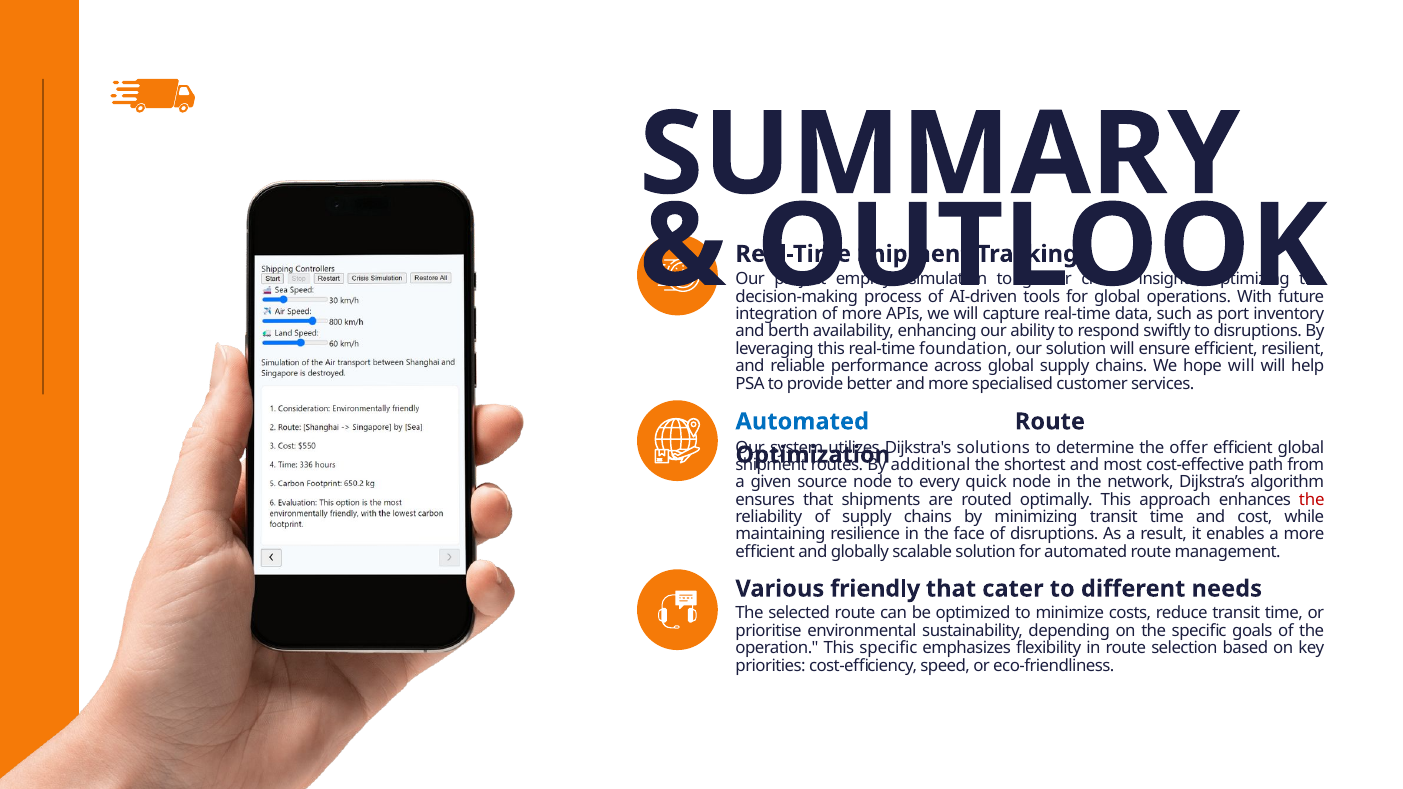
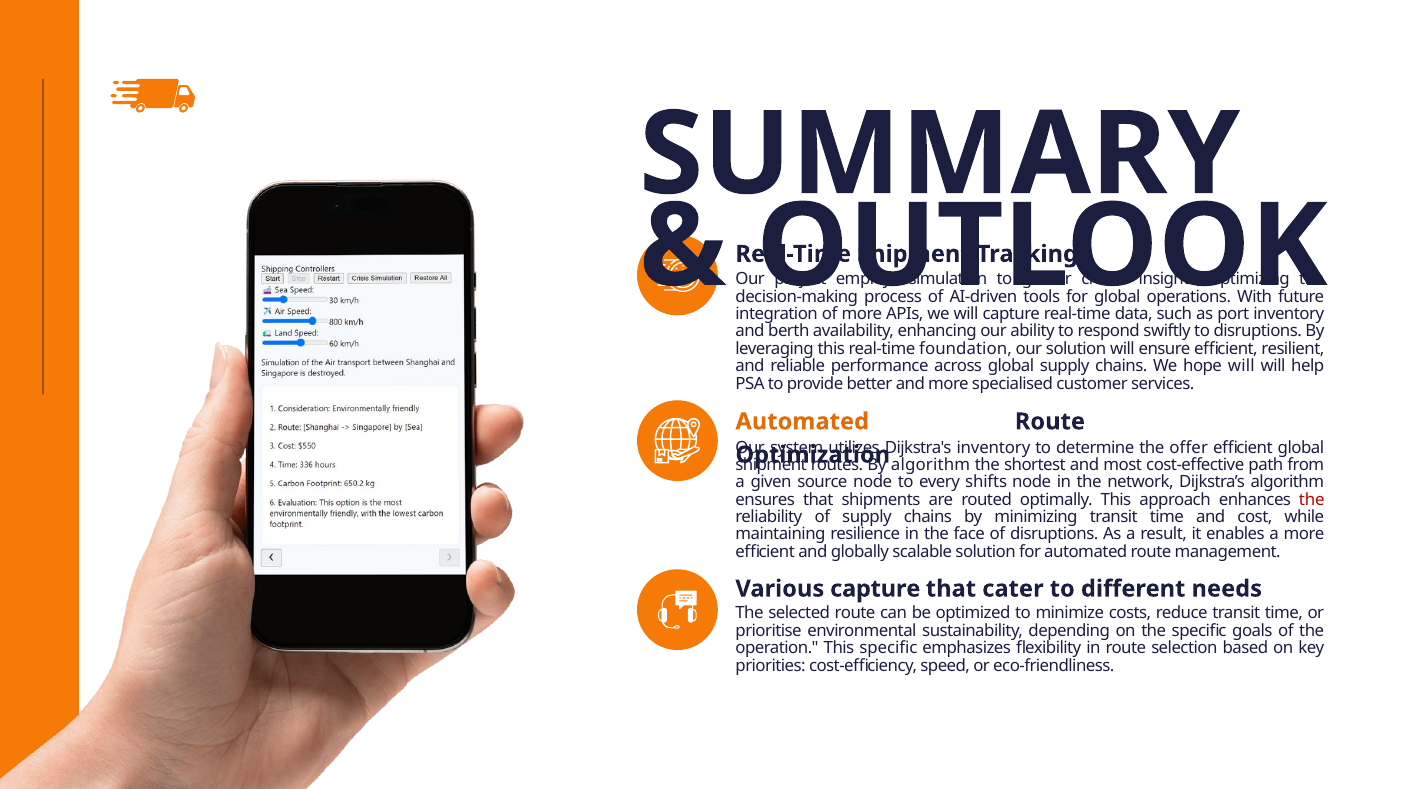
Automated at (802, 422) colour: blue -> orange
Dijkstra's solutions: solutions -> inventory
additional at (931, 465): additional -> algorithm
quick: quick -> shifts
Various friendly: friendly -> capture
